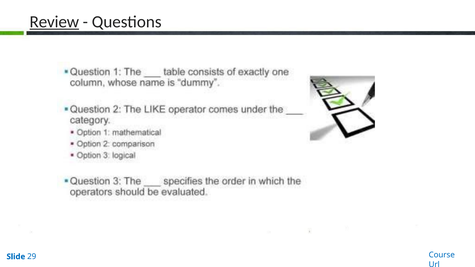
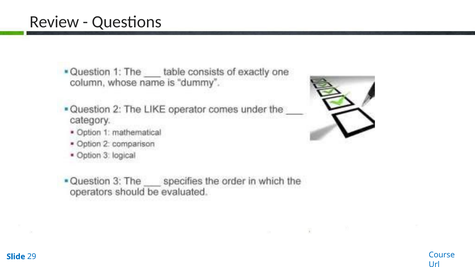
Review underline: present -> none
